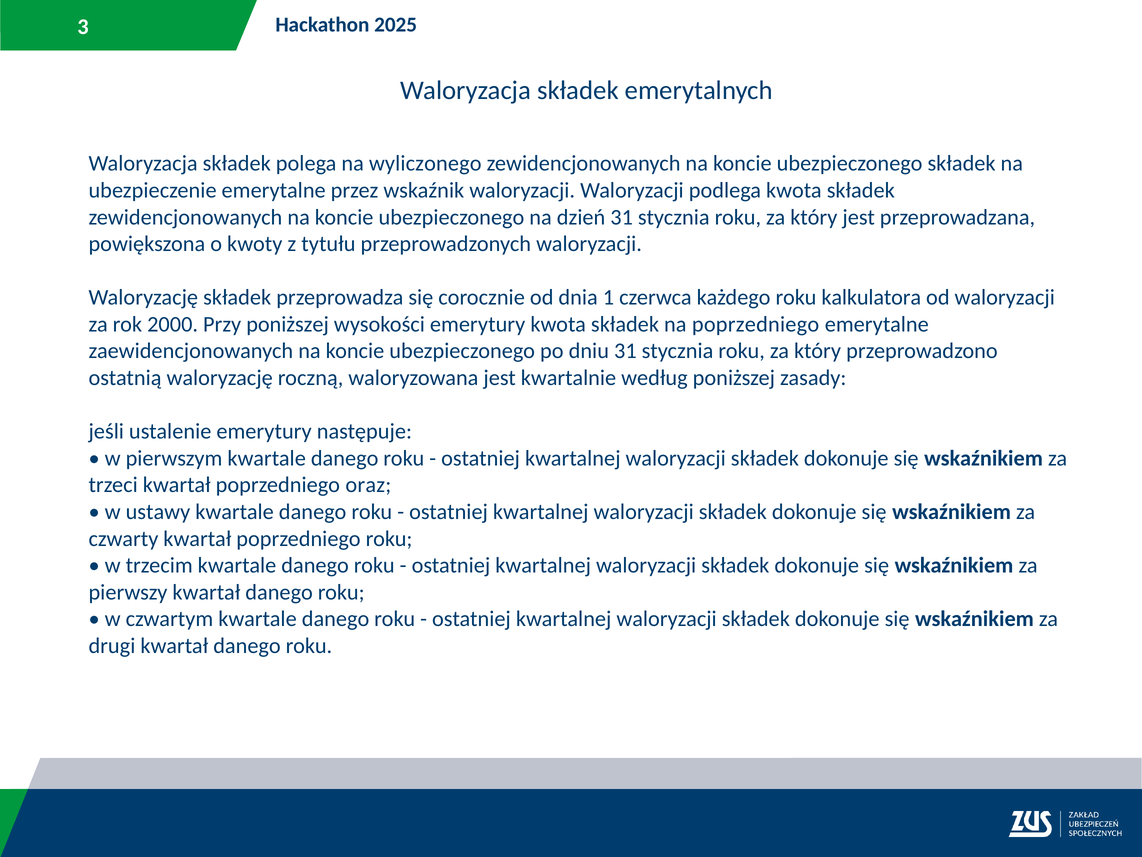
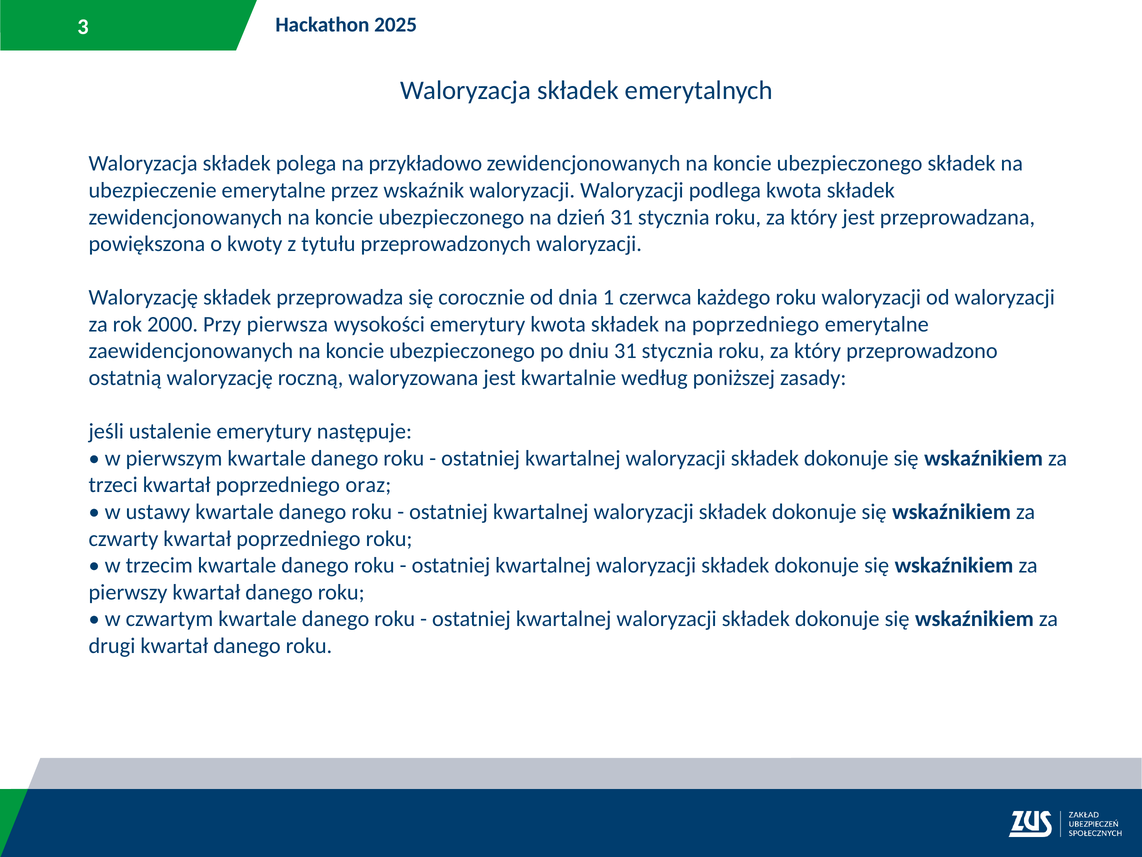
wyliczonego: wyliczonego -> przykładowo
roku kalkulatora: kalkulatora -> waloryzacji
Przy poniższej: poniższej -> pierwsza
